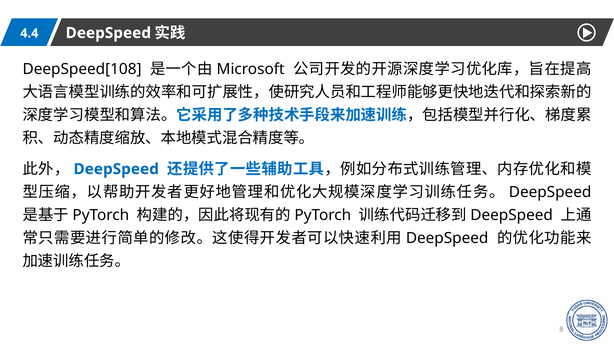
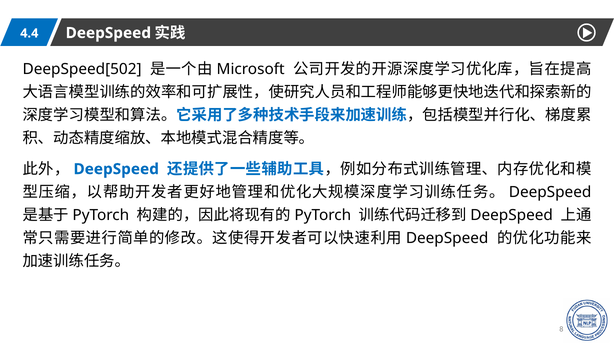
DeepSpeed[108: DeepSpeed[108 -> DeepSpeed[502
